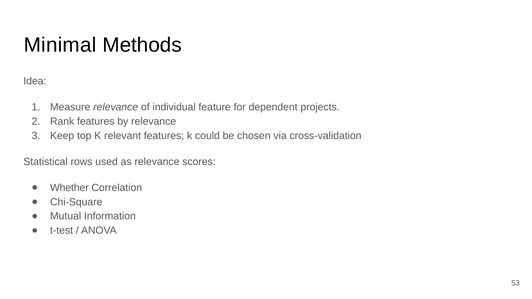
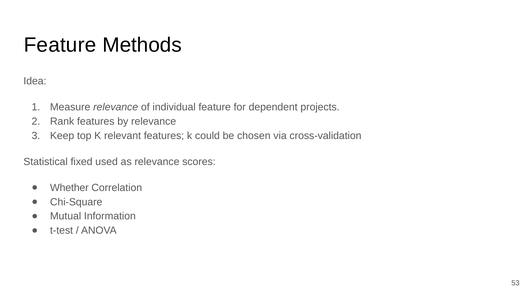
Minimal at (60, 45): Minimal -> Feature
rows: rows -> fixed
